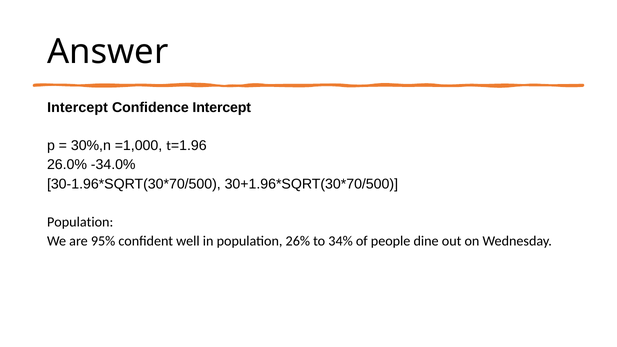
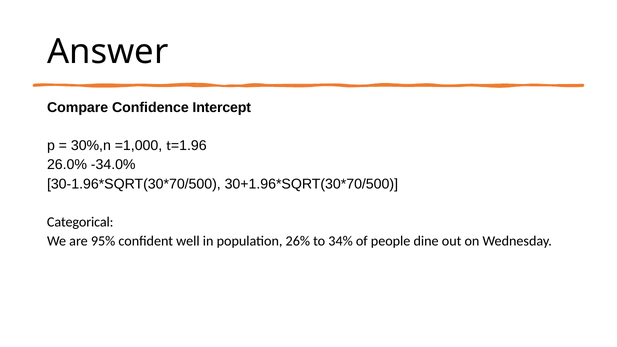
Intercept at (78, 107): Intercept -> Compare
Population at (80, 222): Population -> Categorical
